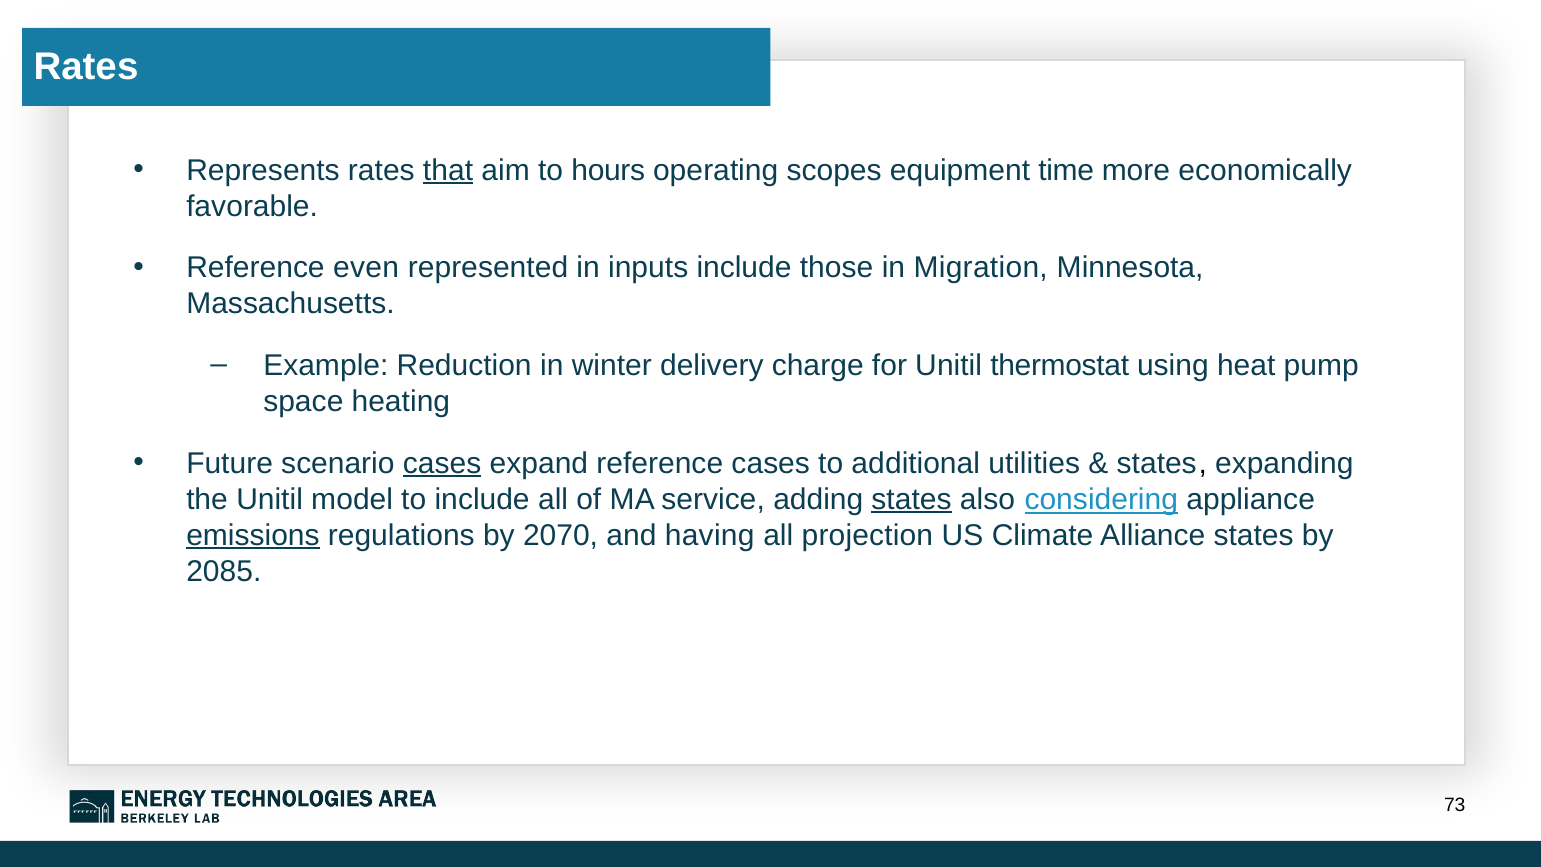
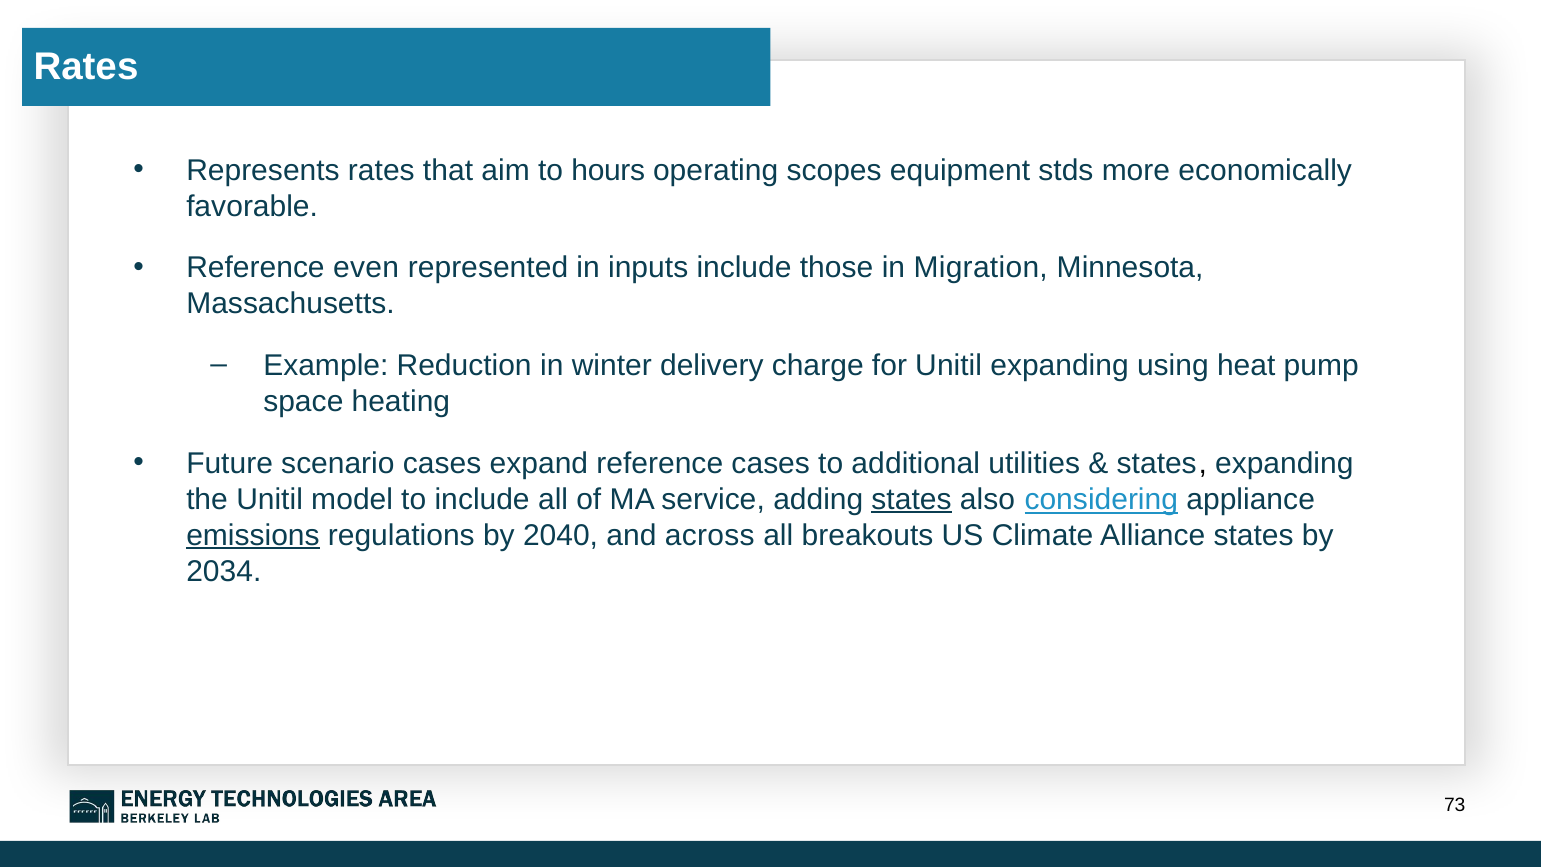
that underline: present -> none
time: time -> stds
Unitil thermostat: thermostat -> expanding
cases at (442, 463) underline: present -> none
2070: 2070 -> 2040
having: having -> across
projection: projection -> breakouts
2085: 2085 -> 2034
